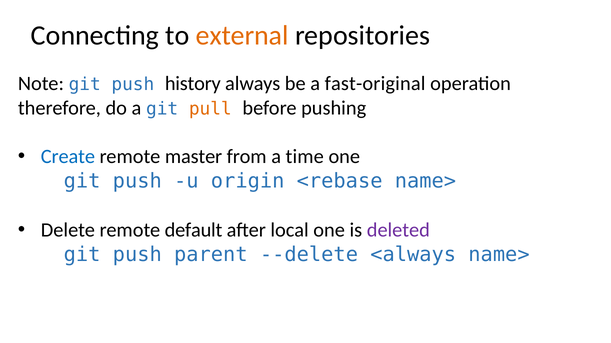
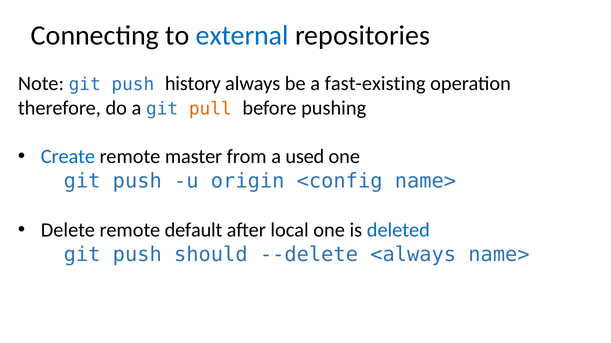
external colour: orange -> blue
fast-original: fast-original -> fast-existing
time: time -> used
<rebase: <rebase -> <config
deleted colour: purple -> blue
parent: parent -> should
